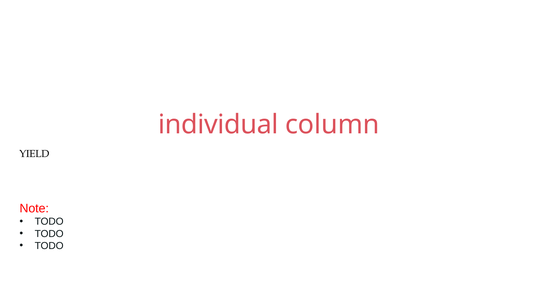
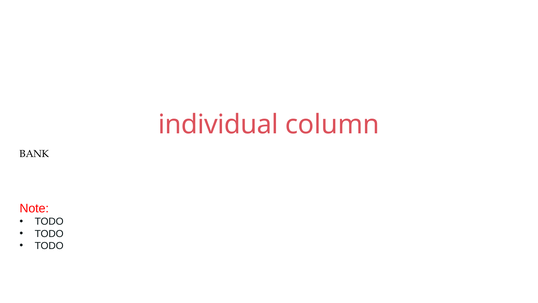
YIELD: YIELD -> BANK
